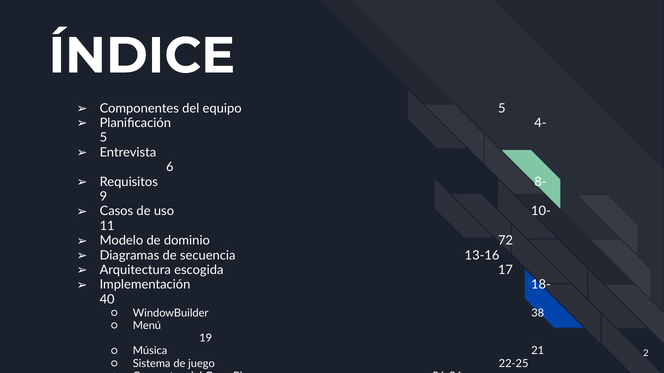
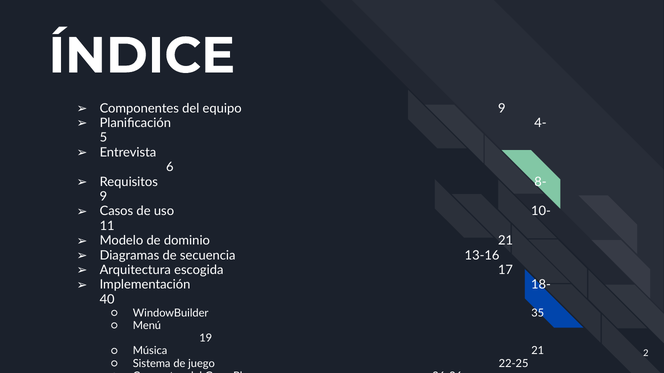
equipo 5: 5 -> 9
dominio 72: 72 -> 21
38: 38 -> 35
